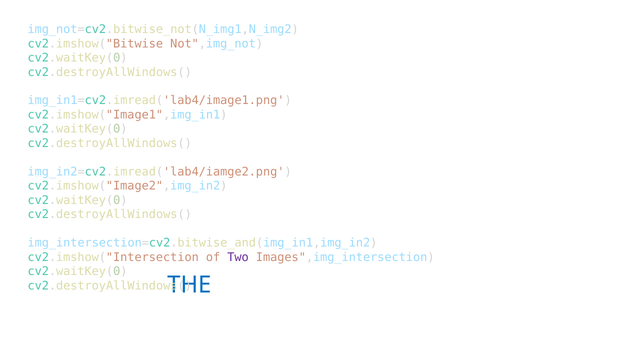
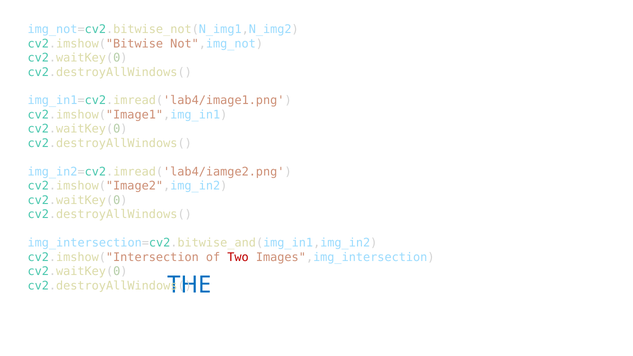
Two colour: purple -> red
